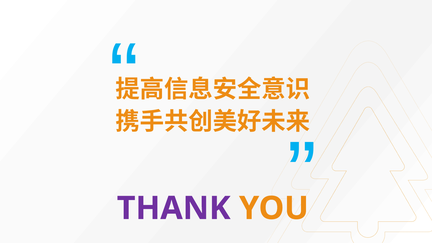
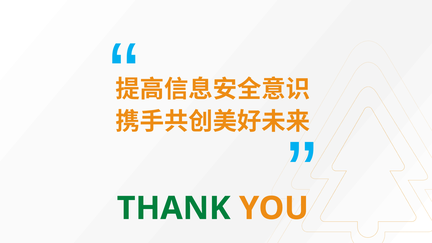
THANK colour: purple -> green
